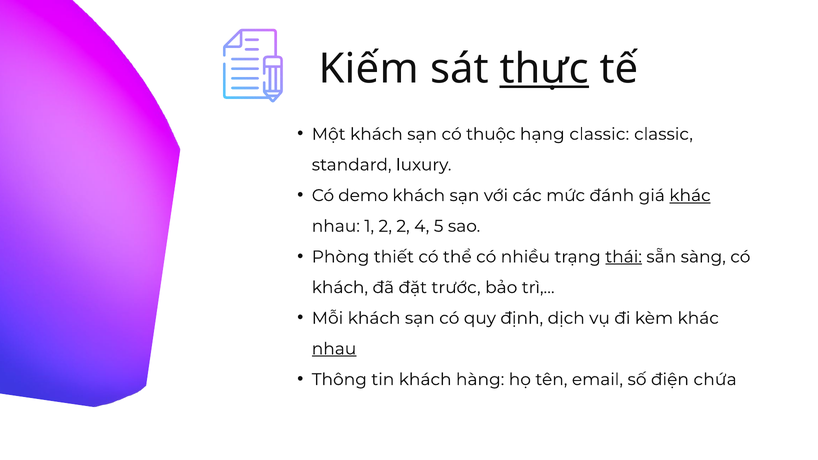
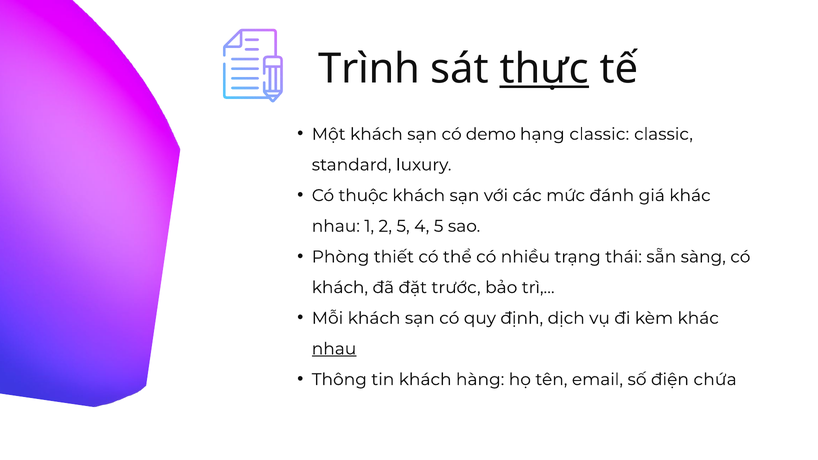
Kiếm: Kiếm -> Trình
thuộc: thuộc -> demo
demo: demo -> thuộc
khác at (690, 196) underline: present -> none
2 2: 2 -> 5
thái underline: present -> none
